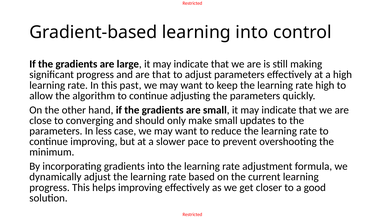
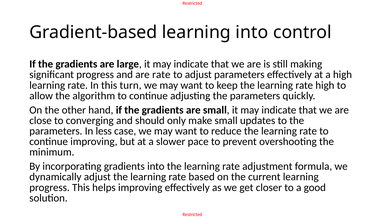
are that: that -> rate
past: past -> turn
